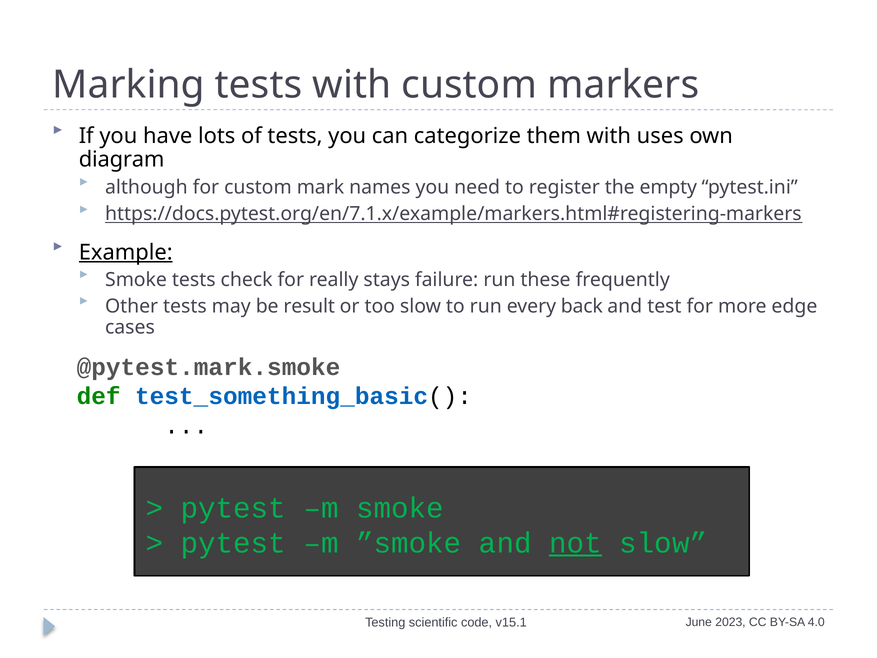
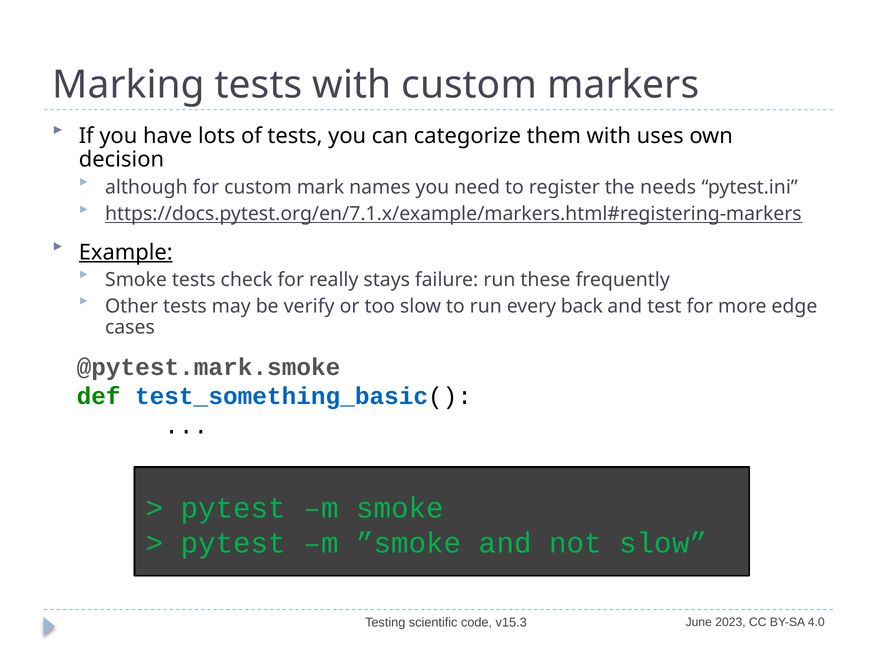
diagram: diagram -> decision
empty: empty -> needs
result: result -> verify
not underline: present -> none
v15.1: v15.1 -> v15.3
